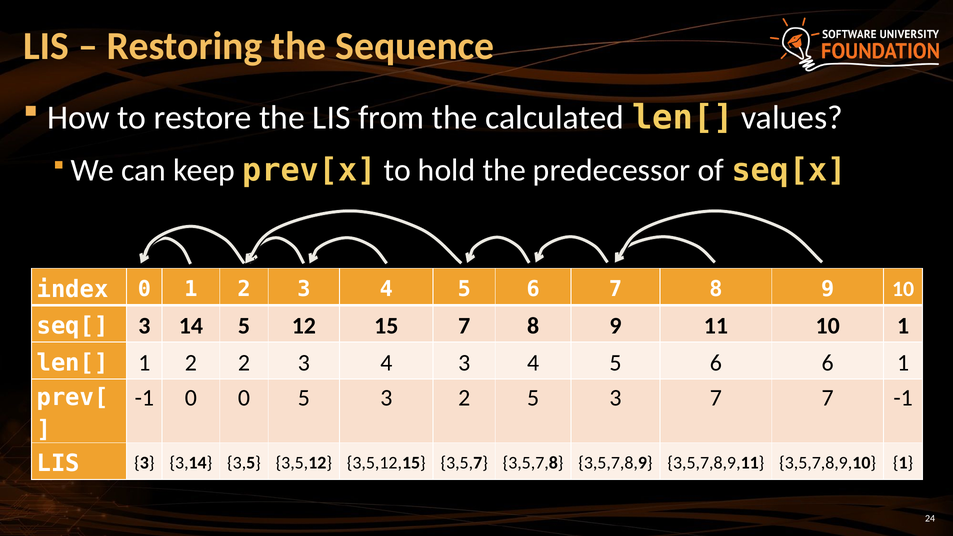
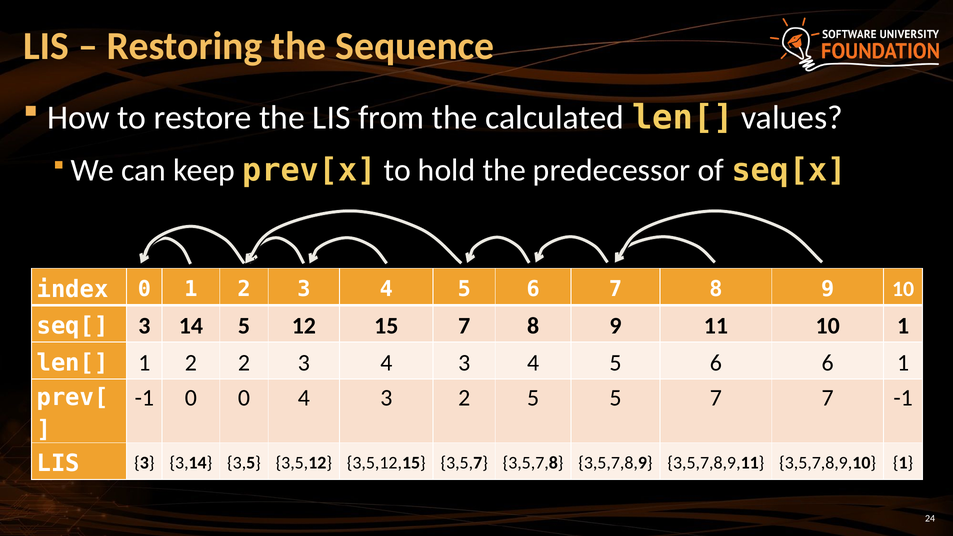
0 5: 5 -> 4
2 5 3: 3 -> 5
